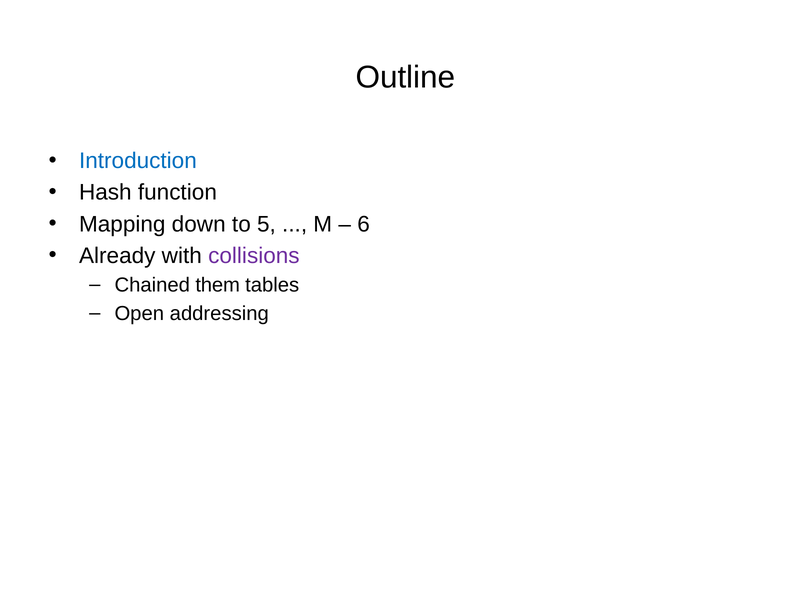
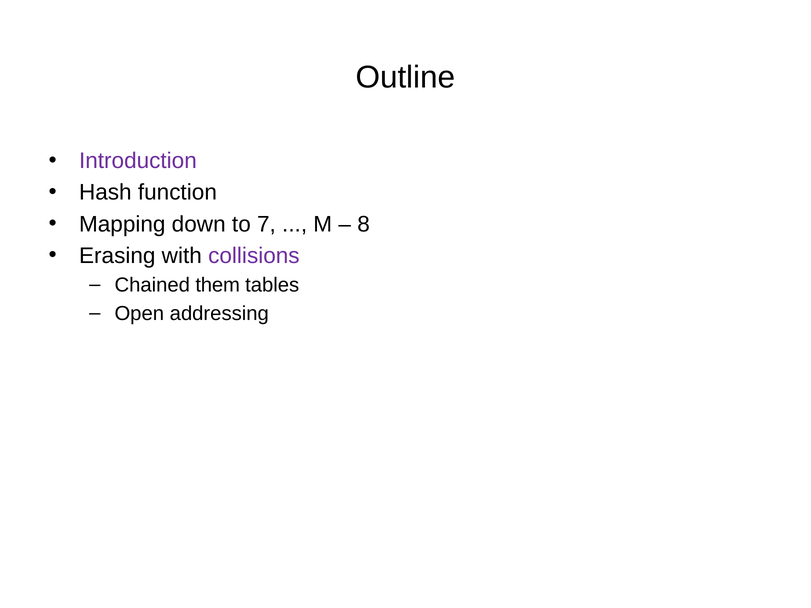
Introduction colour: blue -> purple
5: 5 -> 7
6: 6 -> 8
Already: Already -> Erasing
